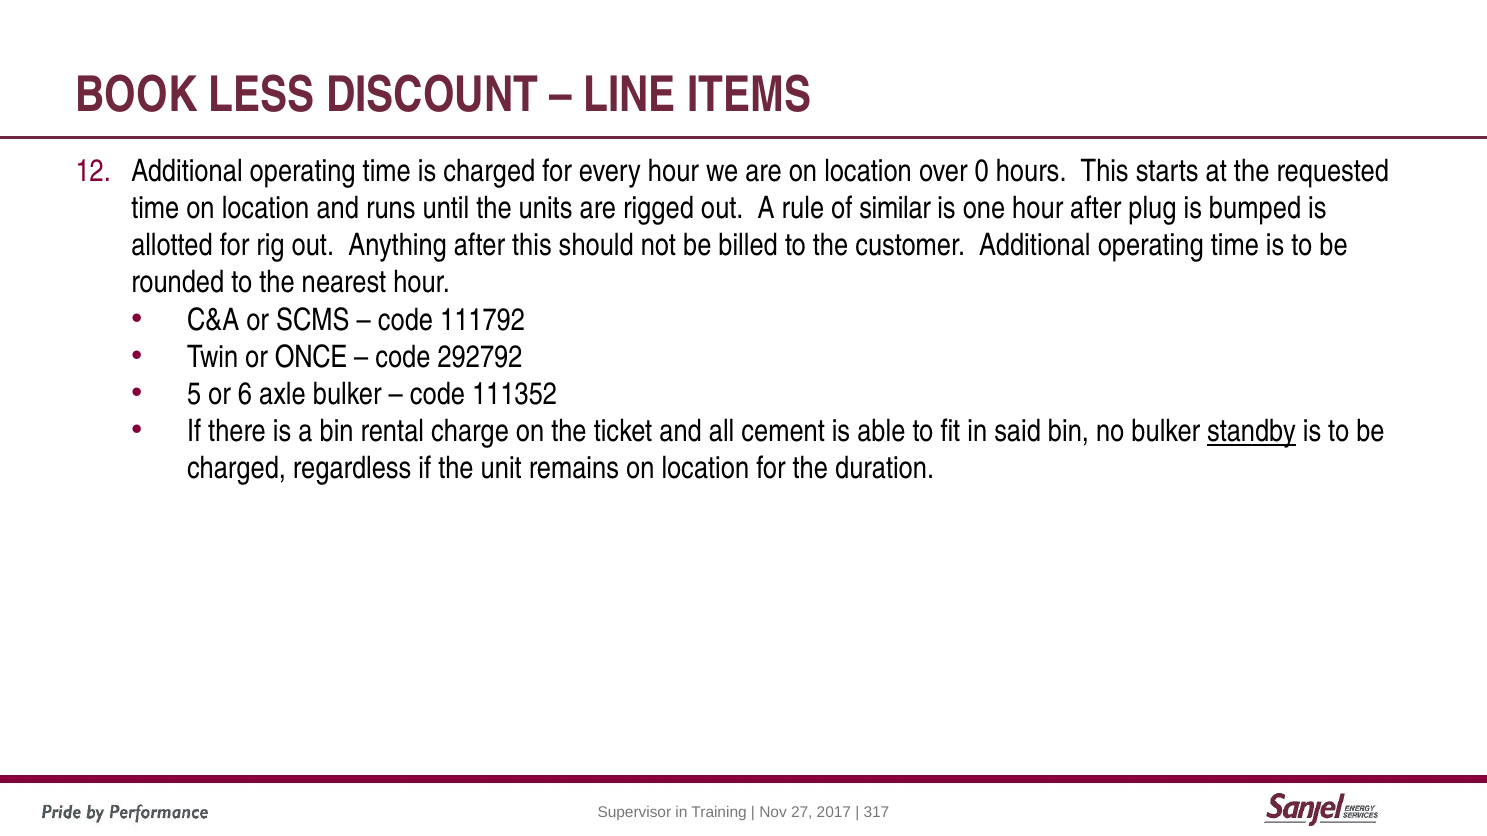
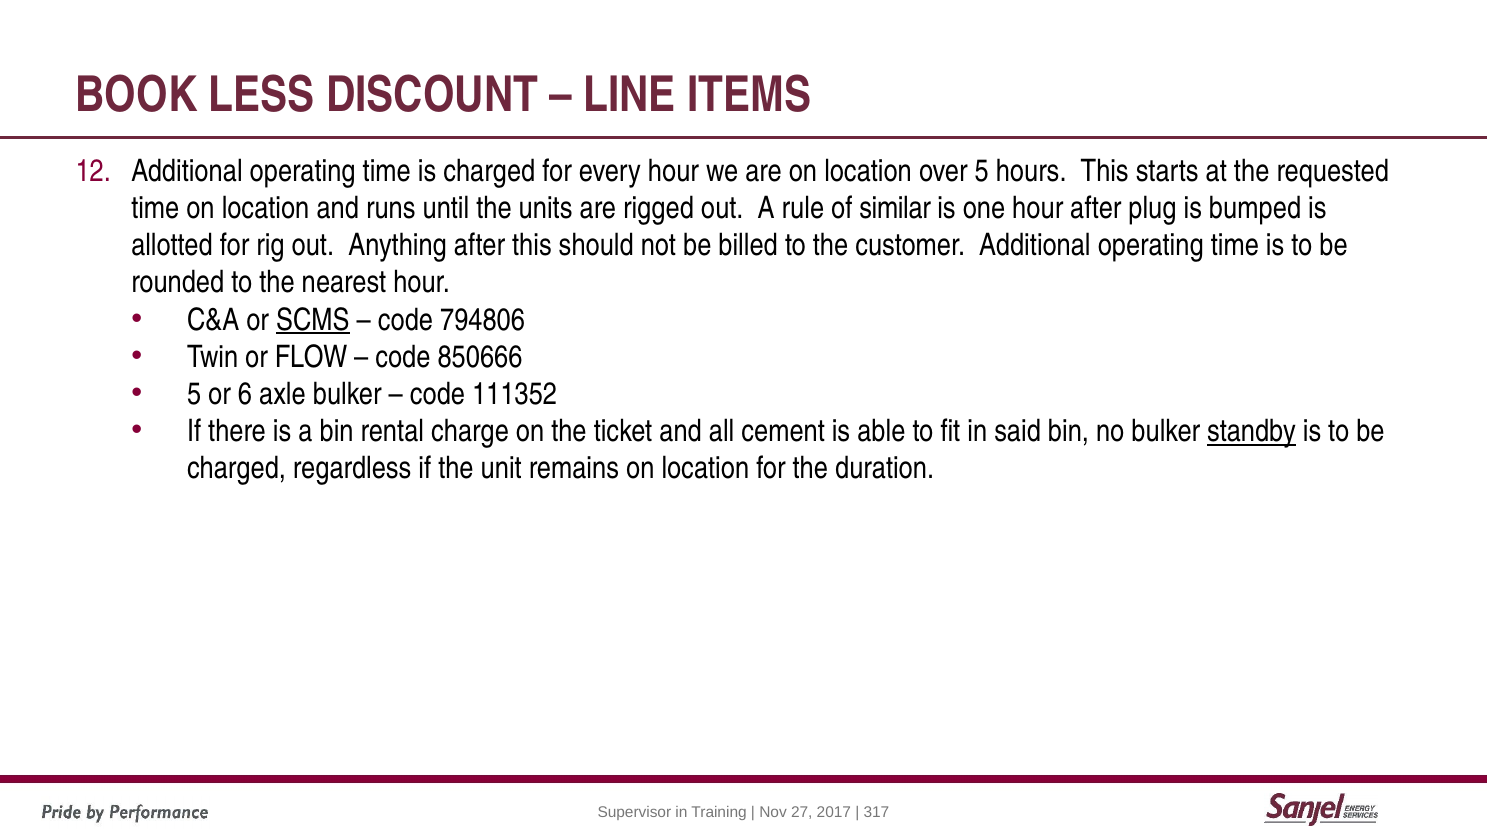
over 0: 0 -> 5
SCMS underline: none -> present
111792: 111792 -> 794806
ONCE: ONCE -> FLOW
292792: 292792 -> 850666
